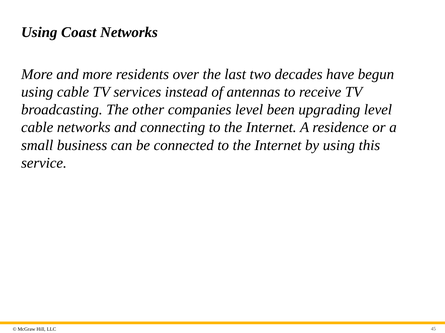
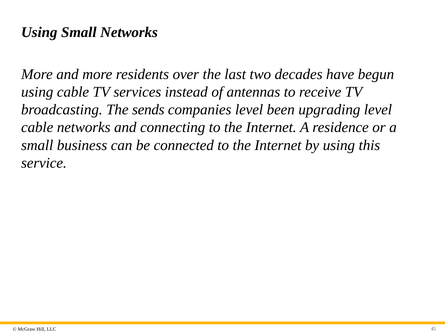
Using Coast: Coast -> Small
other: other -> sends
